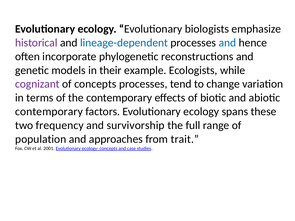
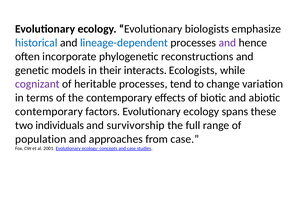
historical colour: purple -> blue
and at (227, 43) colour: blue -> purple
example: example -> interacts
of concepts: concepts -> heritable
frequency: frequency -> individuals
from trait: trait -> case
